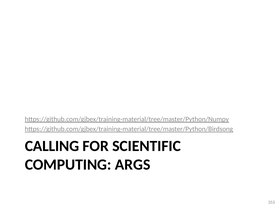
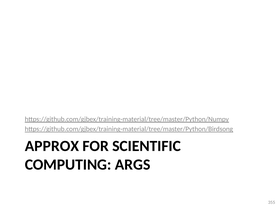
CALLING: CALLING -> APPROX
